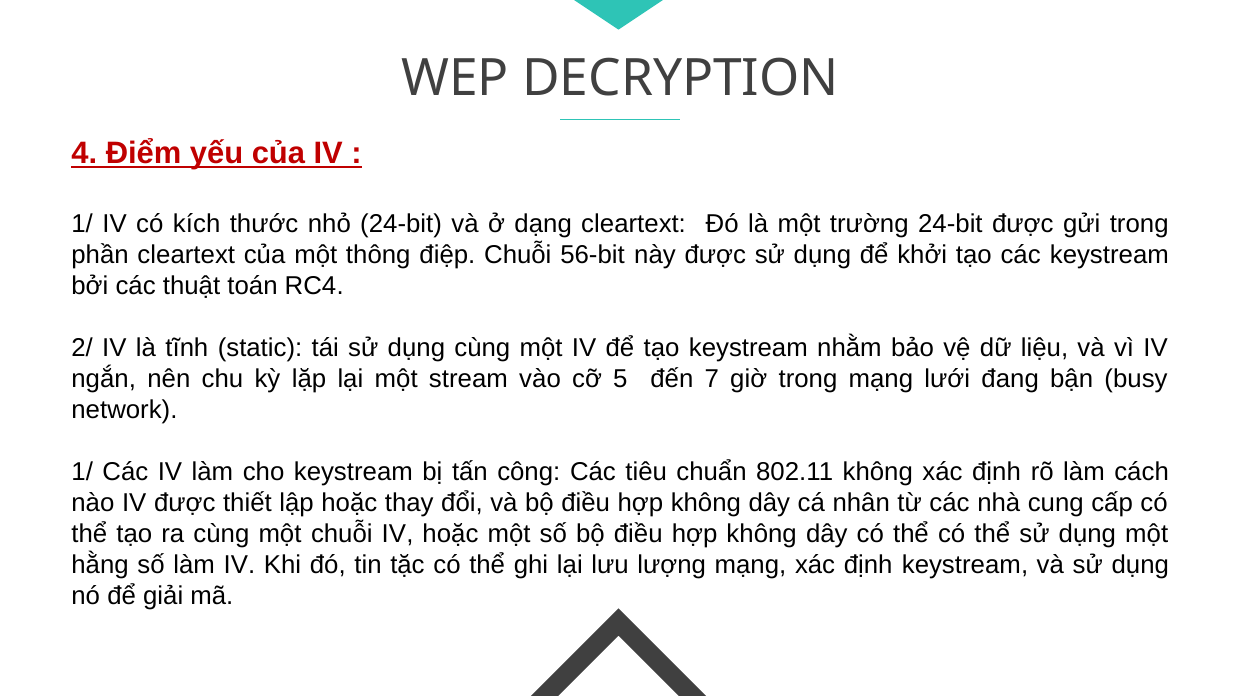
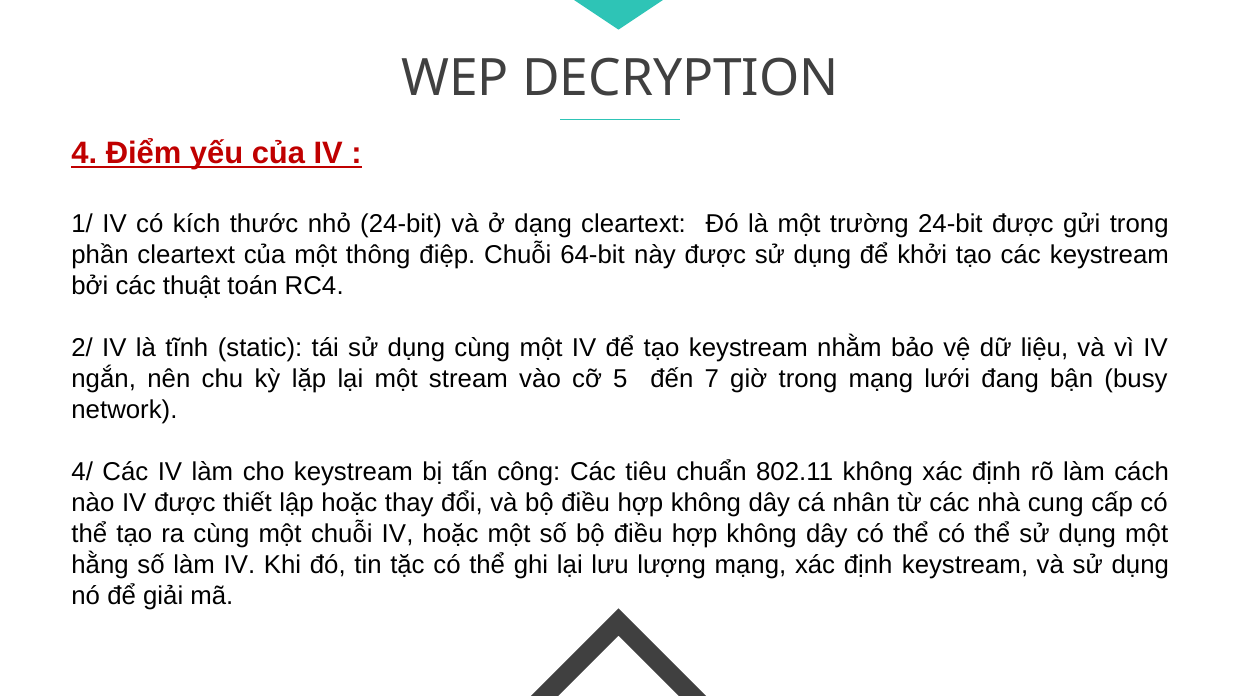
56-bit: 56-bit -> 64-bit
1/ at (82, 472): 1/ -> 4/
